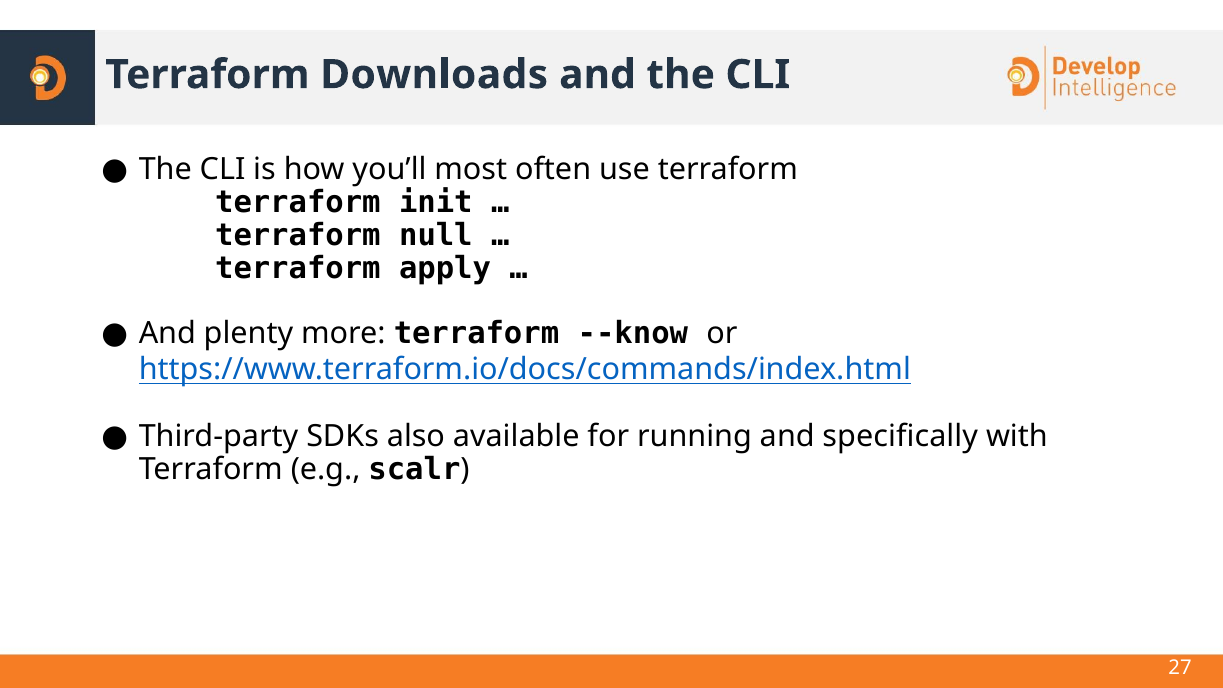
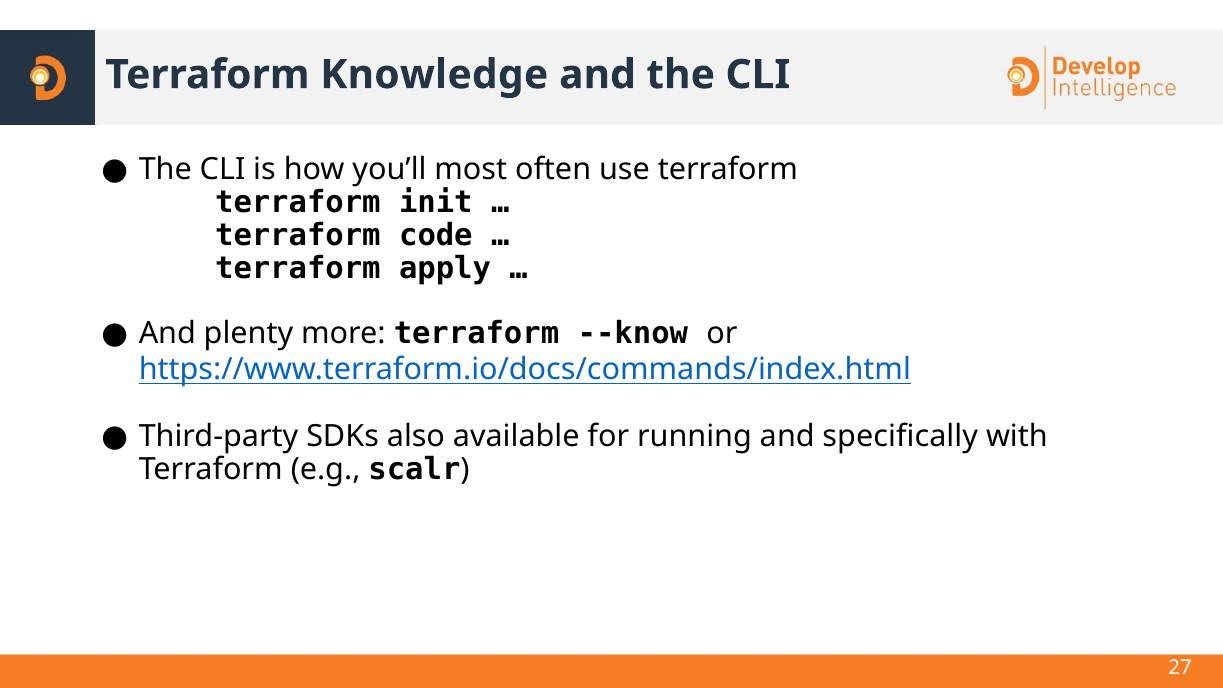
Downloads: Downloads -> Knowledge
null: null -> code
